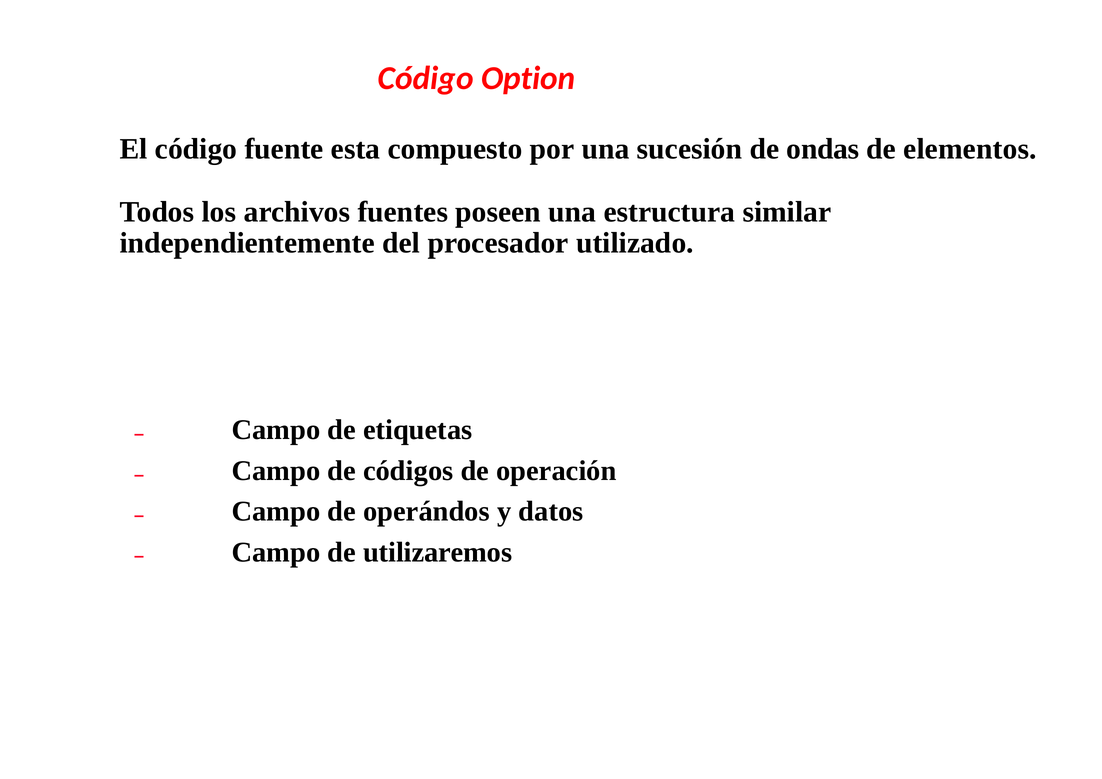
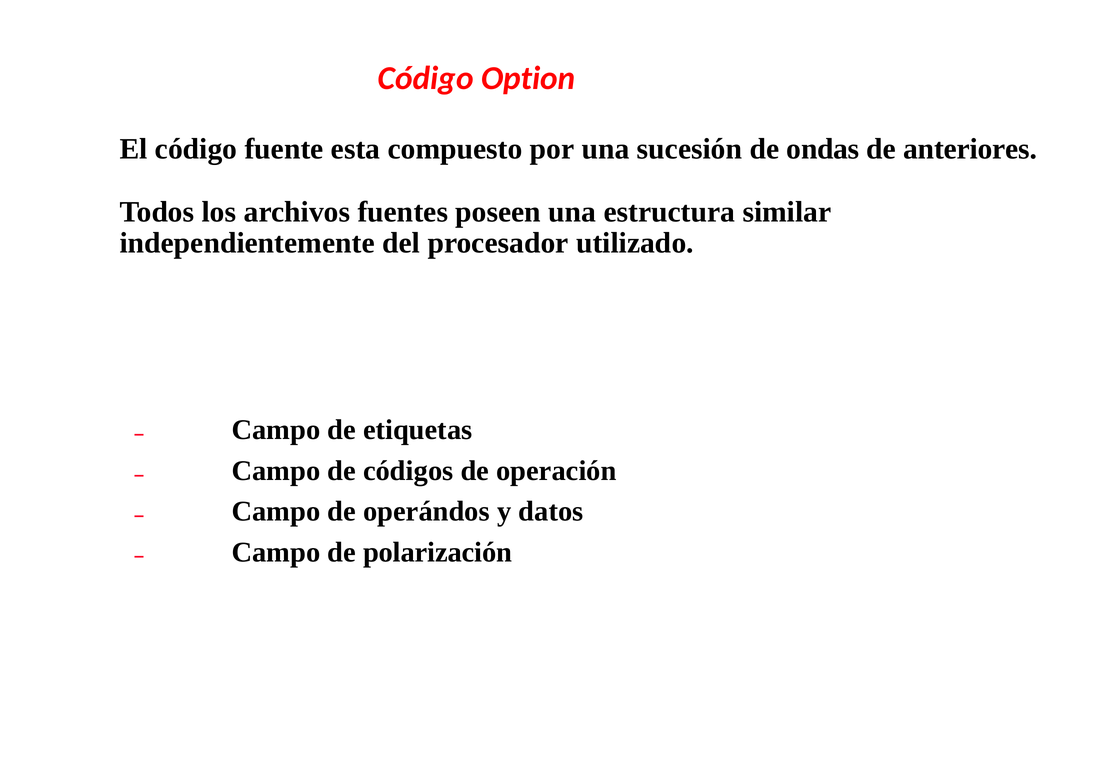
elementos: elementos -> anteriores
utilizaremos: utilizaremos -> polarización
